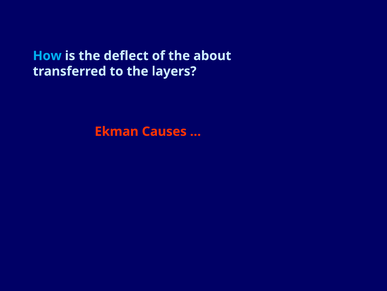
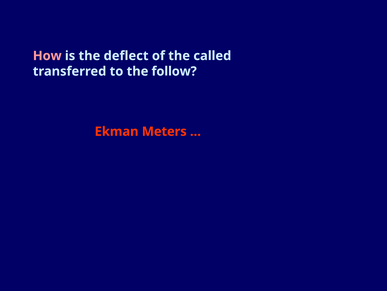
How colour: light blue -> pink
about: about -> called
layers: layers -> follow
Causes: Causes -> Meters
